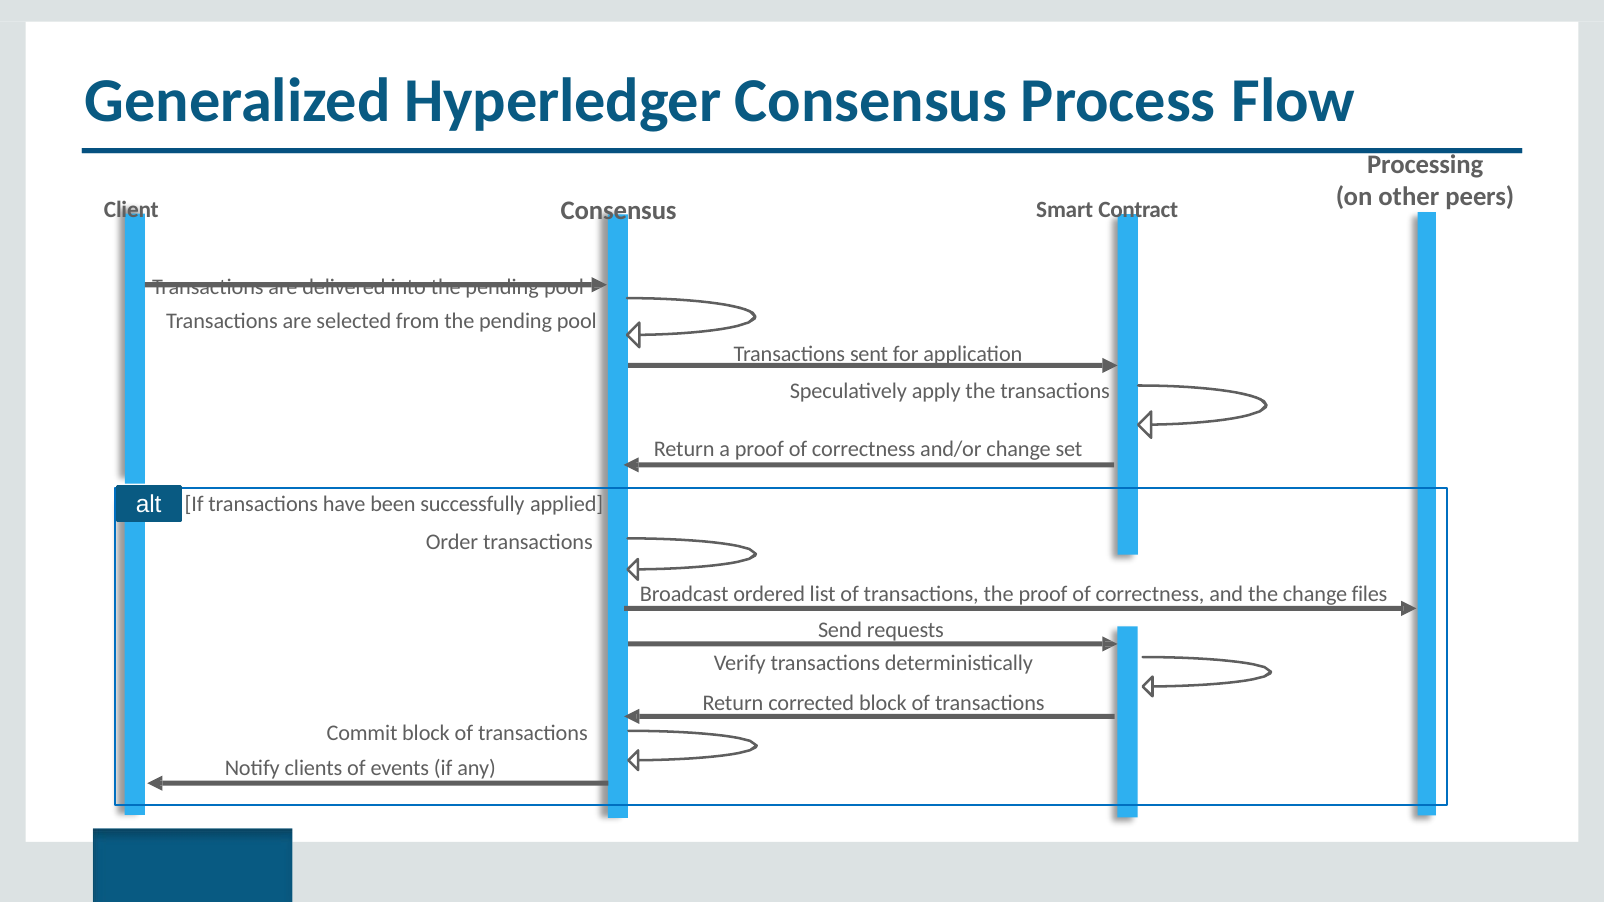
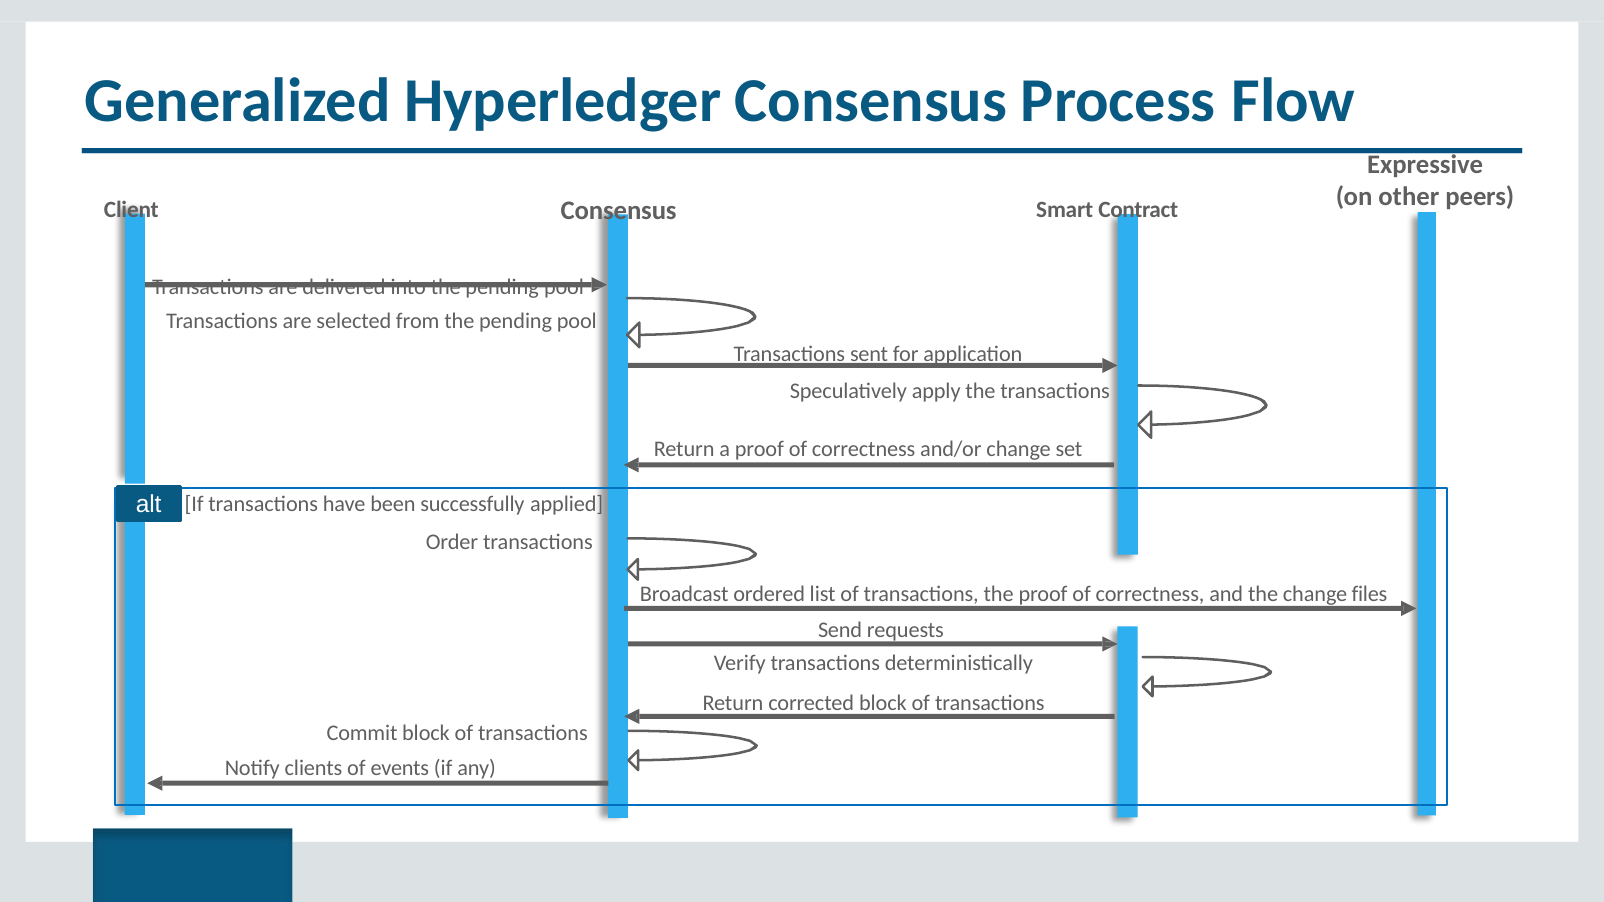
Processing: Processing -> Expressive
